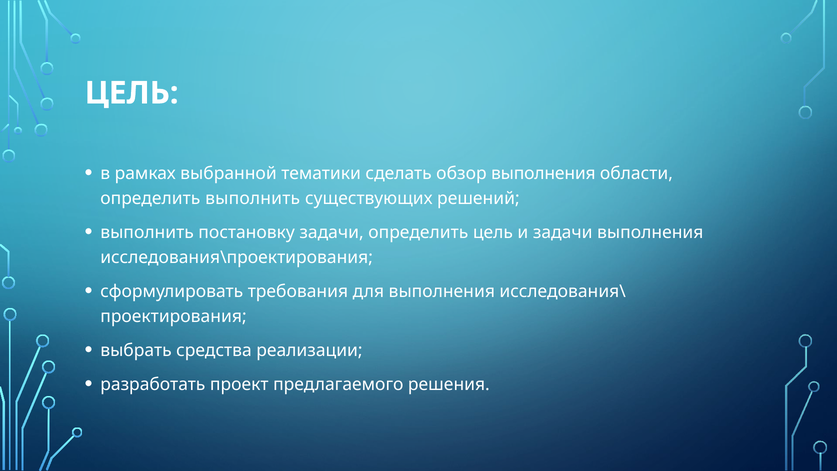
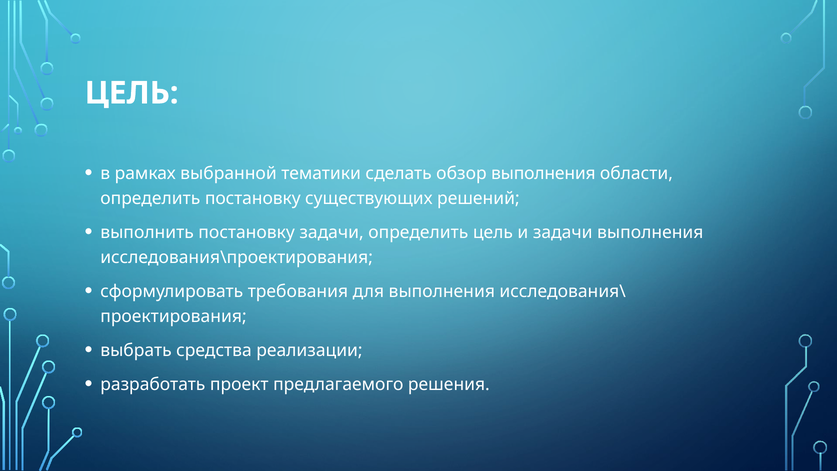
определить выполнить: выполнить -> постановку
